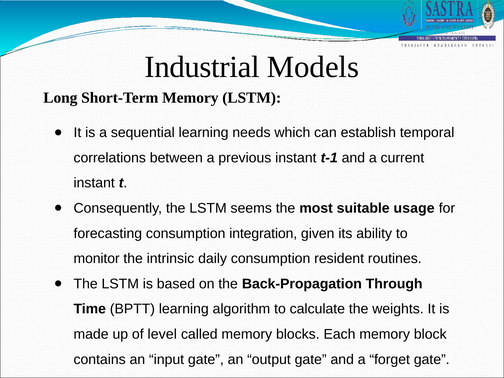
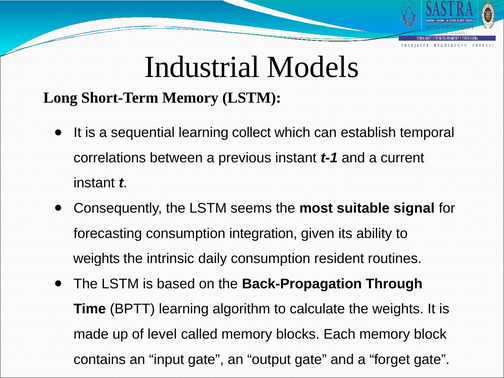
needs: needs -> collect
usage: usage -> signal
monitor at (97, 259): monitor -> weights
